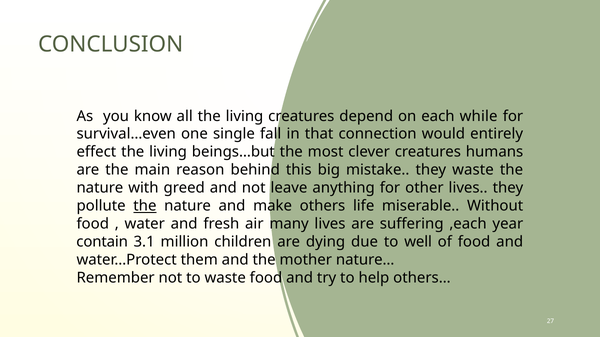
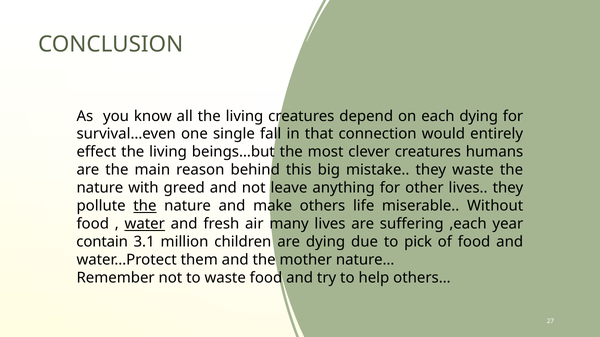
each while: while -> dying
water underline: none -> present
well: well -> pick
